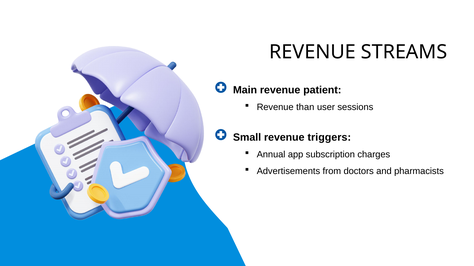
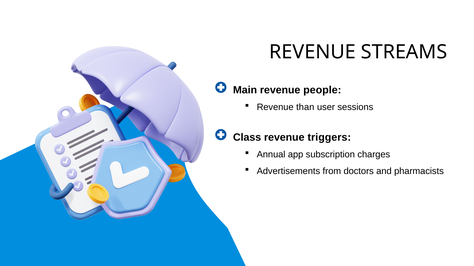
patient: patient -> people
Small: Small -> Class
